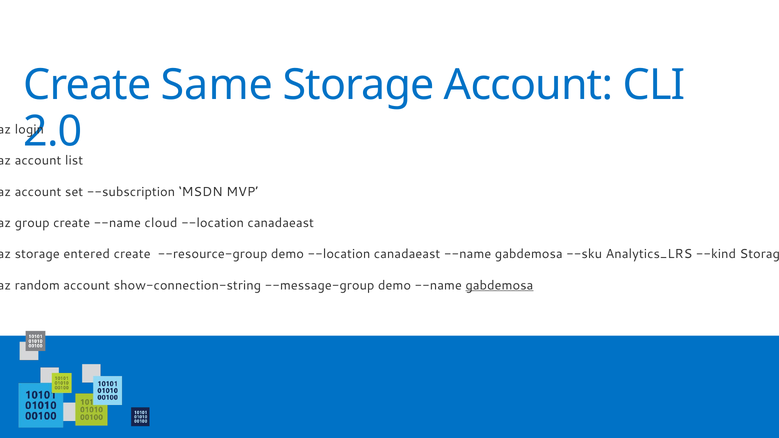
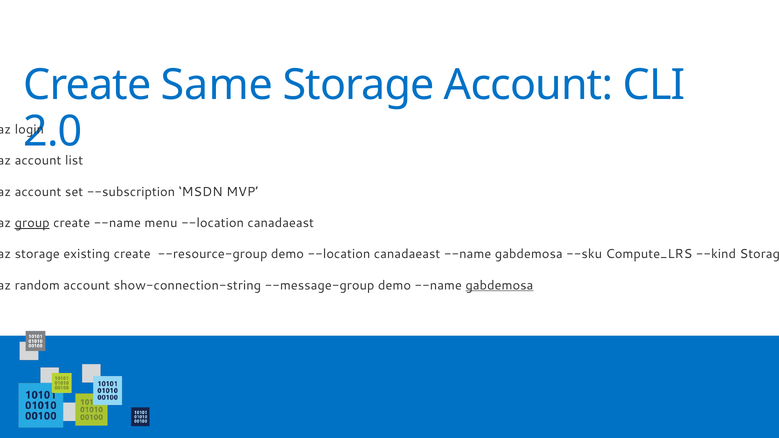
group underline: none -> present
cloud: cloud -> menu
entered: entered -> existing
Analytics_LRS: Analytics_LRS -> Compute_LRS
